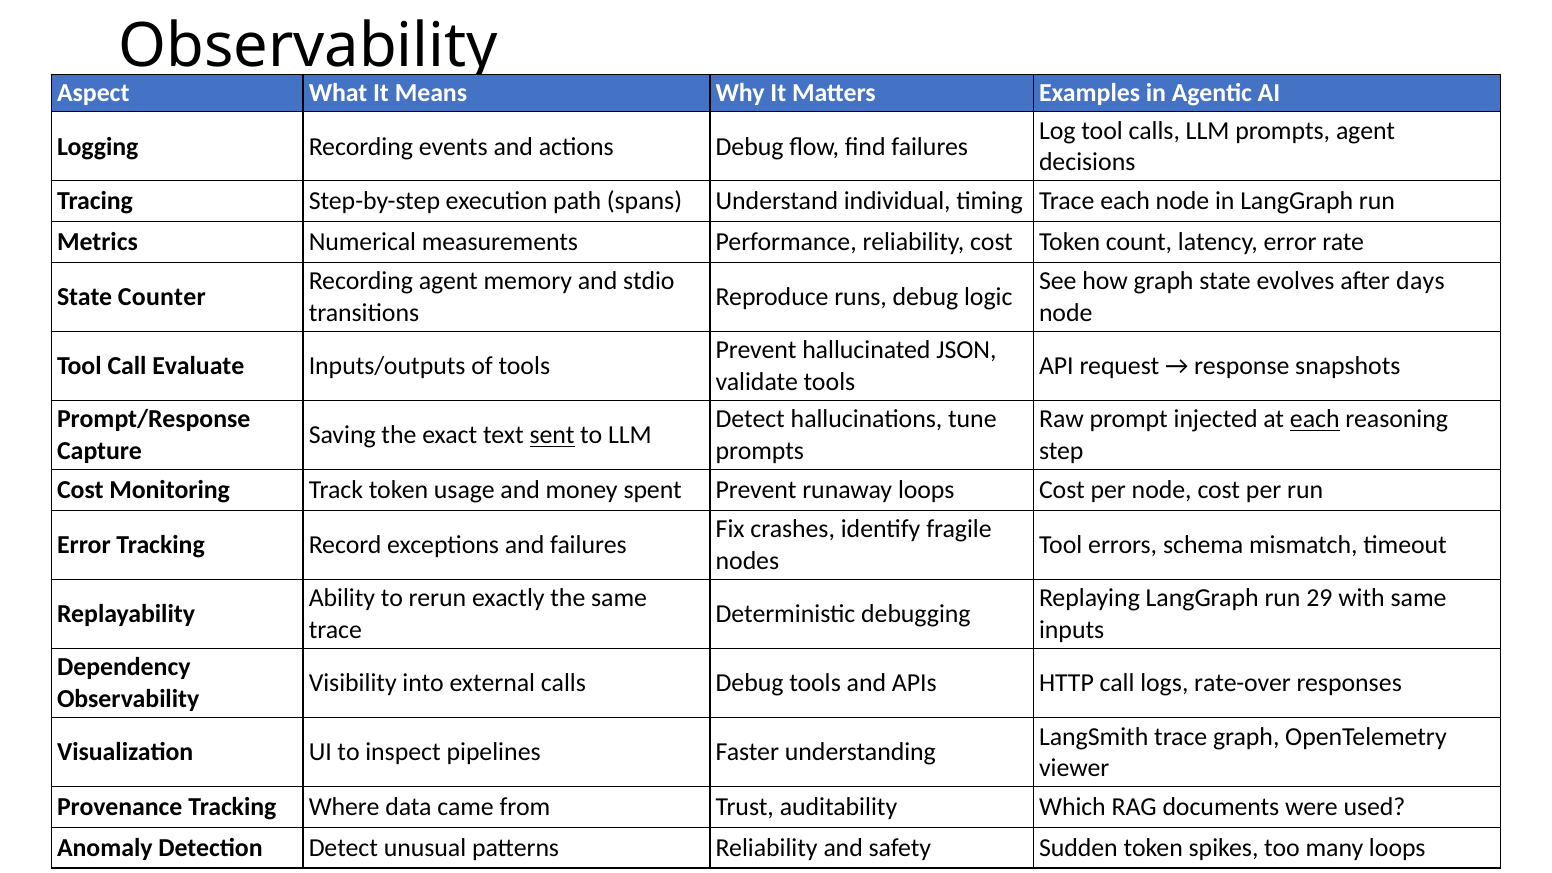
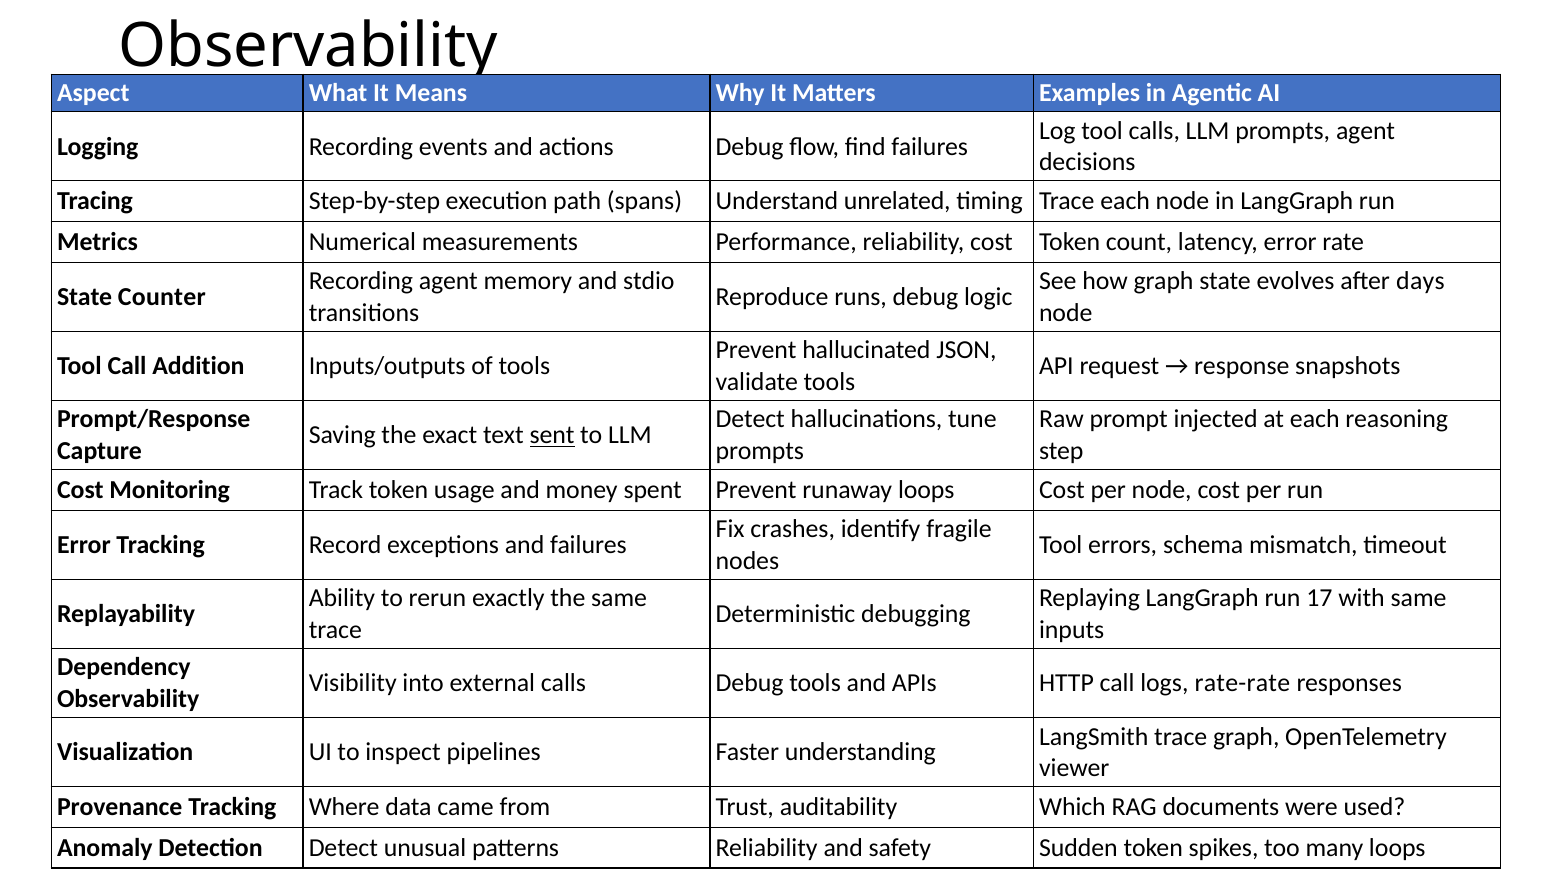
individual: individual -> unrelated
Evaluate: Evaluate -> Addition
each at (1315, 419) underline: present -> none
29: 29 -> 17
rate-over: rate-over -> rate-rate
